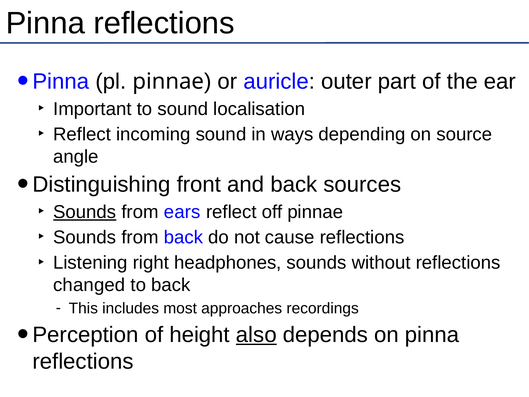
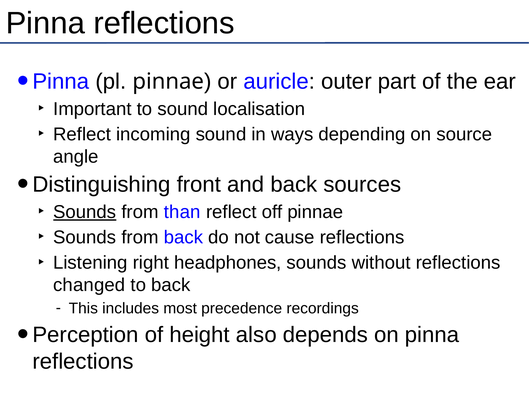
ears: ears -> than
approaches: approaches -> precedence
also underline: present -> none
